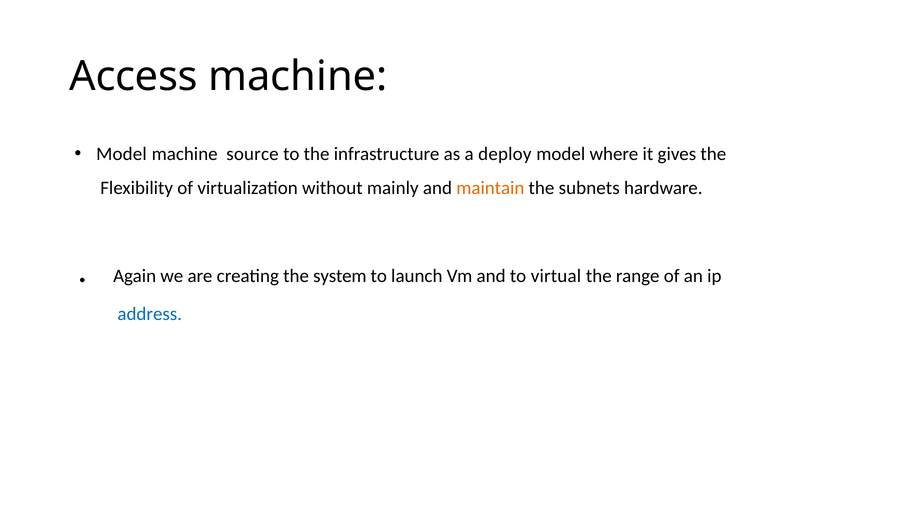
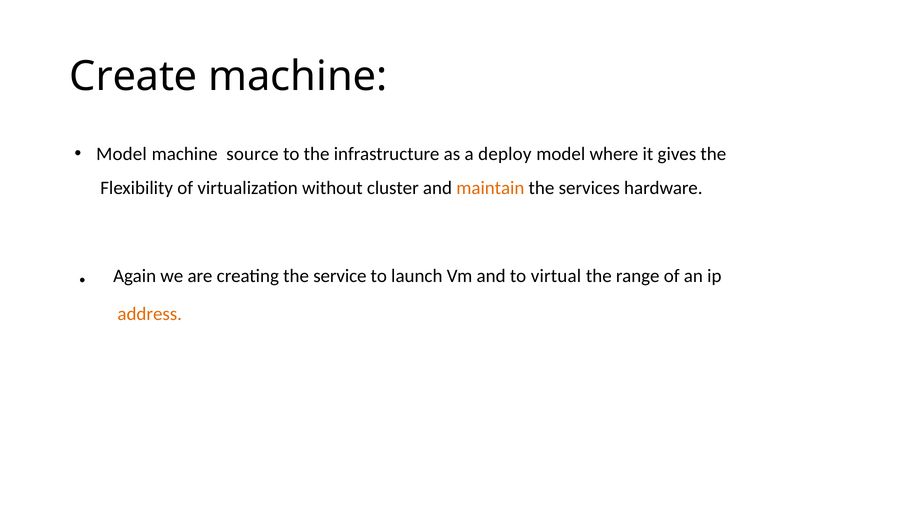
Access: Access -> Create
mainly: mainly -> cluster
subnets: subnets -> services
system: system -> service
address colour: blue -> orange
